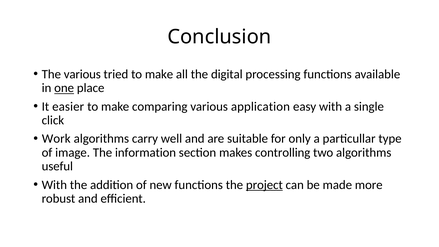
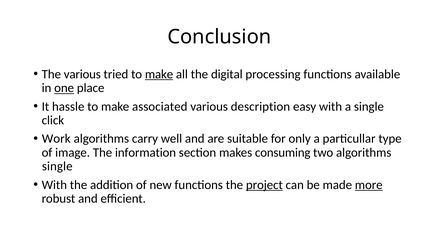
make at (159, 74) underline: none -> present
easier: easier -> hassle
comparing: comparing -> associated
application: application -> description
controlling: controlling -> consuming
useful at (57, 166): useful -> single
more underline: none -> present
